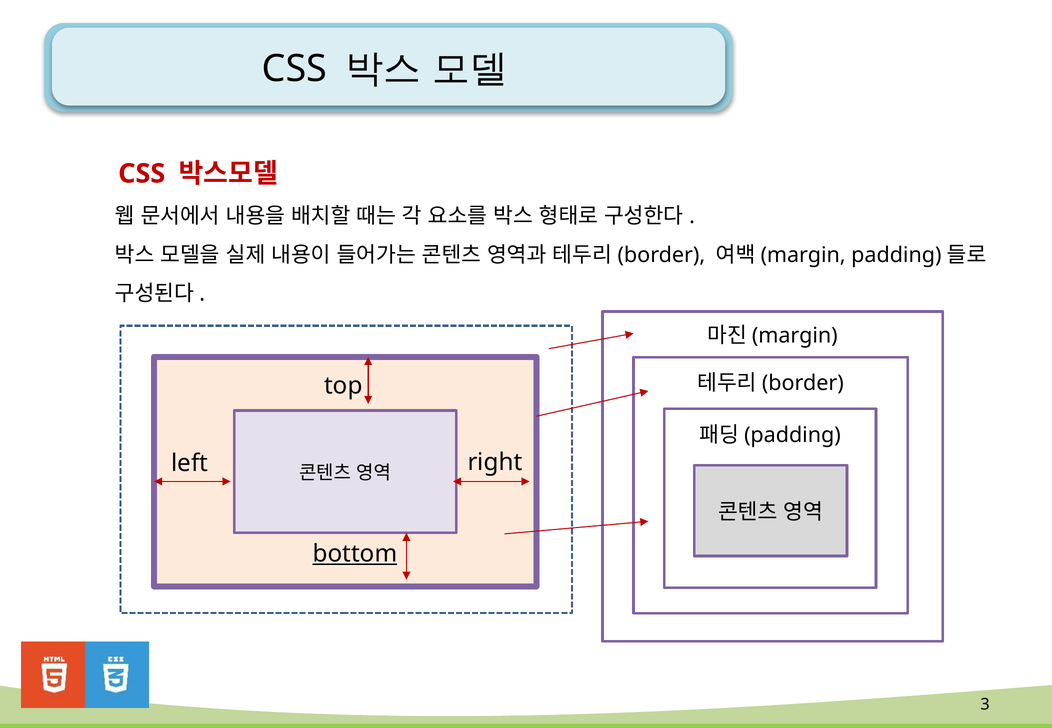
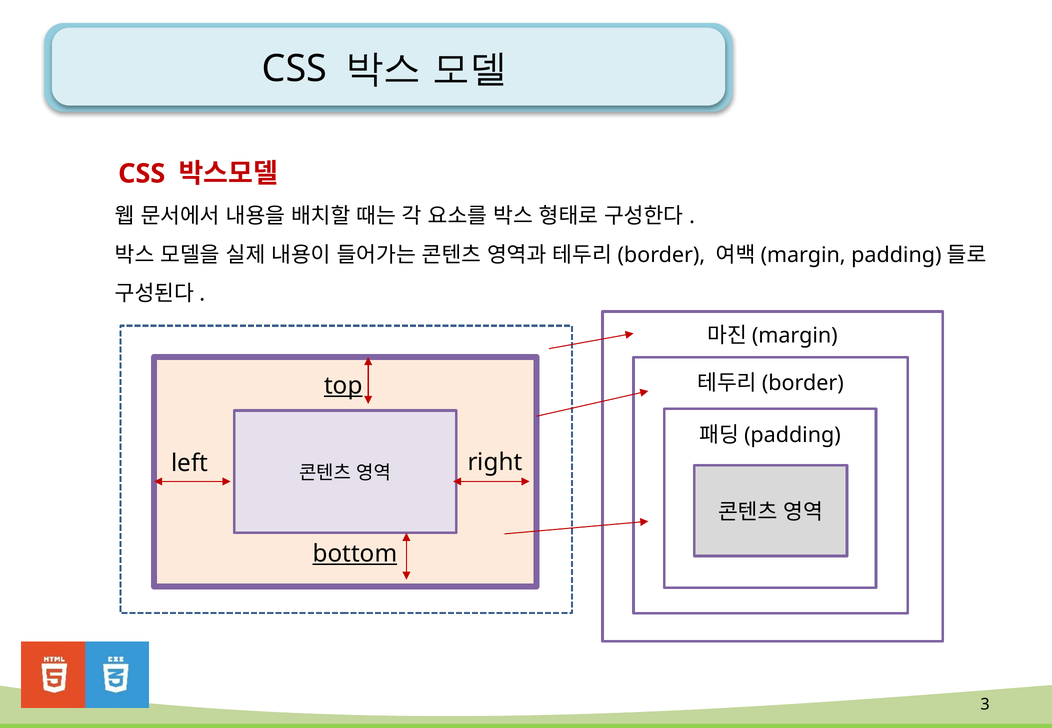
top underline: none -> present
